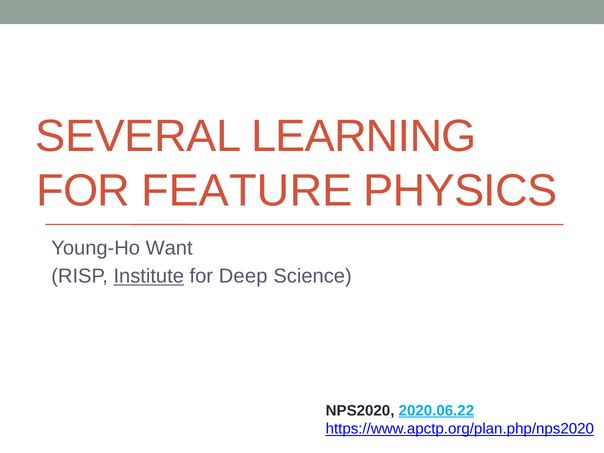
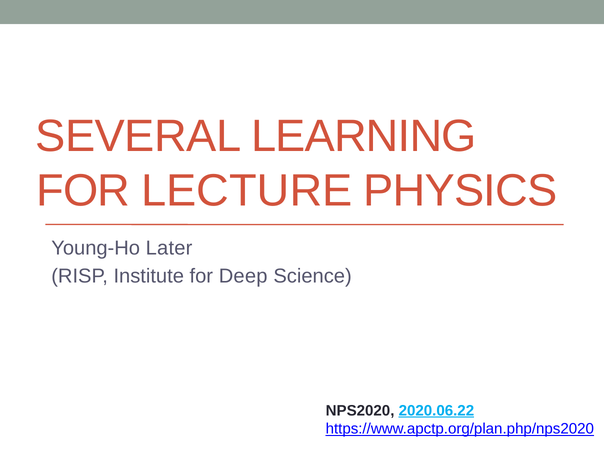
FEATURE: FEATURE -> LECTURE
Want: Want -> Later
Institute underline: present -> none
